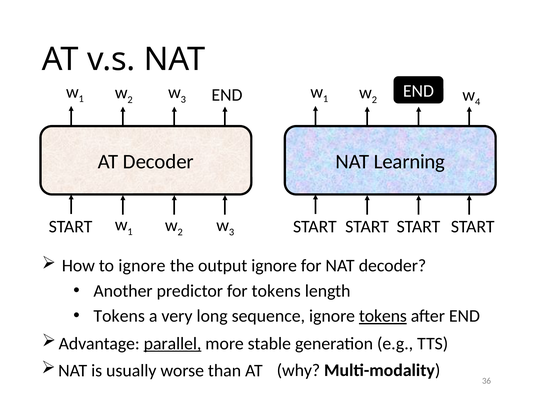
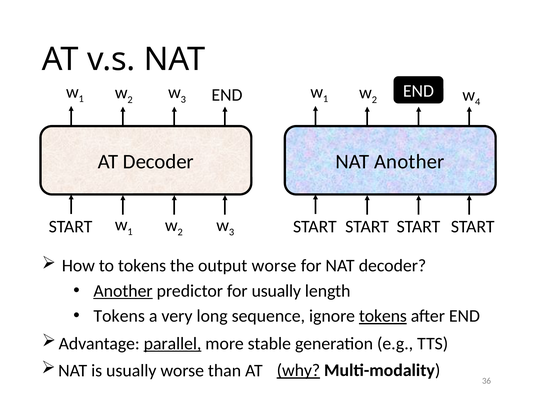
NAT Learning: Learning -> Another
to ignore: ignore -> tokens
output ignore: ignore -> worse
Another at (123, 291) underline: none -> present
for tokens: tokens -> usually
why underline: none -> present
